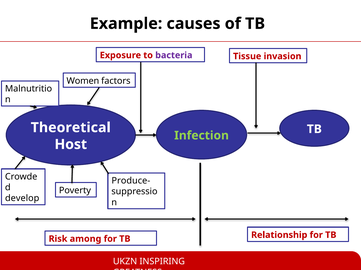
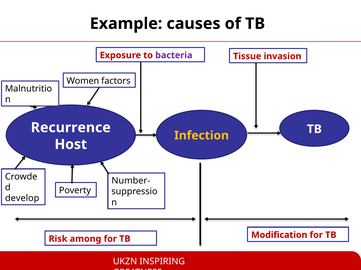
Theoretical: Theoretical -> Recurrence
Infection colour: light green -> yellow
Produce-: Produce- -> Number-
Relationship: Relationship -> Modification
